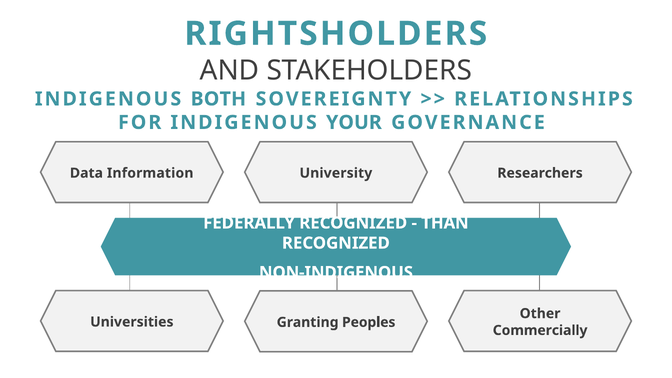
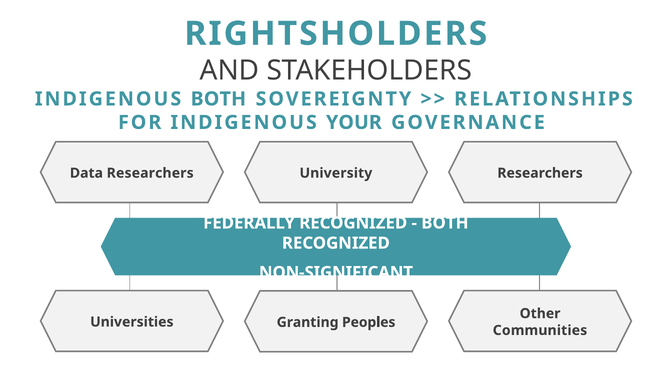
Data Information: Information -> Researchers
THAN at (445, 223): THAN -> BOTH
NON-INDIGENOUS: NON-INDIGENOUS -> NON-SIGNIFICANT
Commercially: Commercially -> Communities
